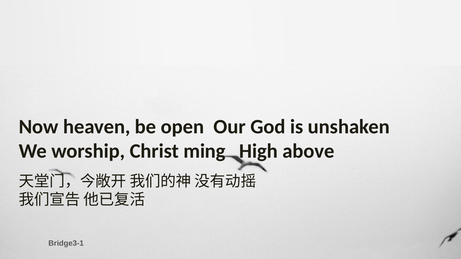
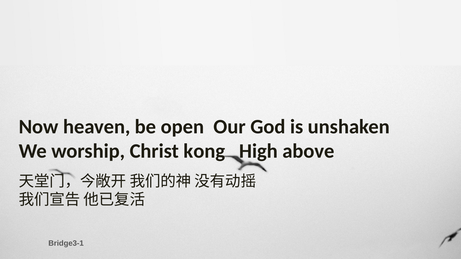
ming: ming -> kong
